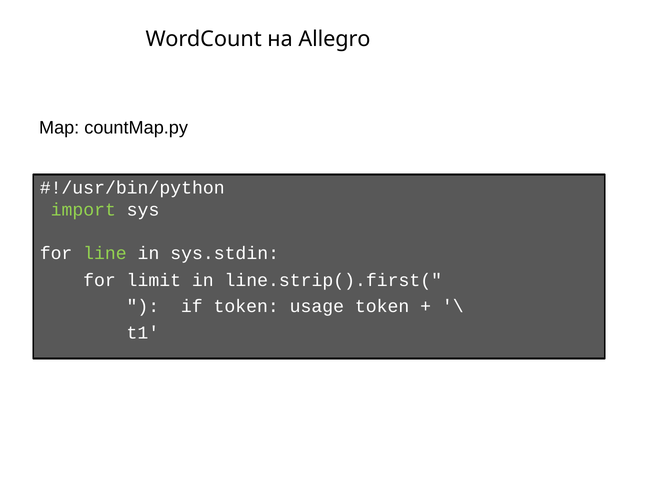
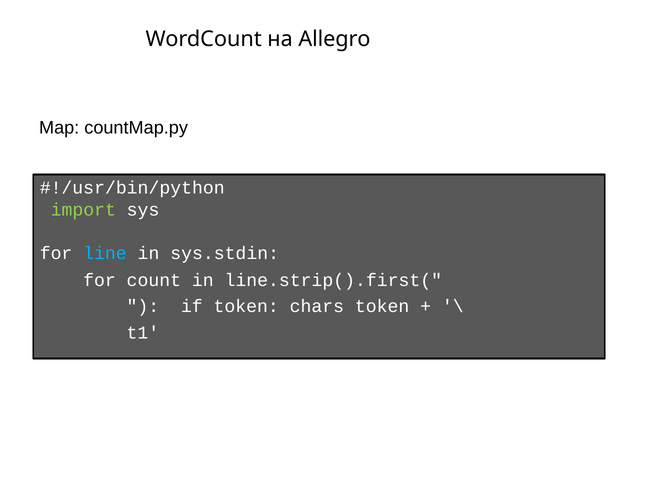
line colour: light green -> light blue
limit: limit -> count
usage: usage -> chars
